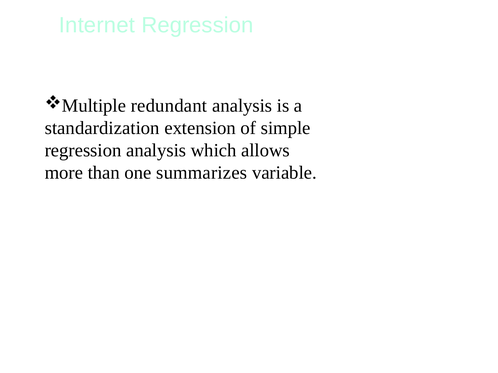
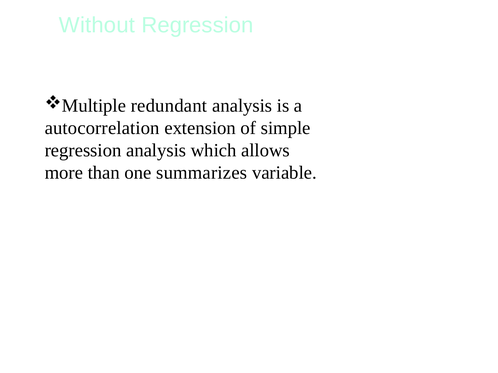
Internet: Internet -> Without
standardization: standardization -> autocorrelation
